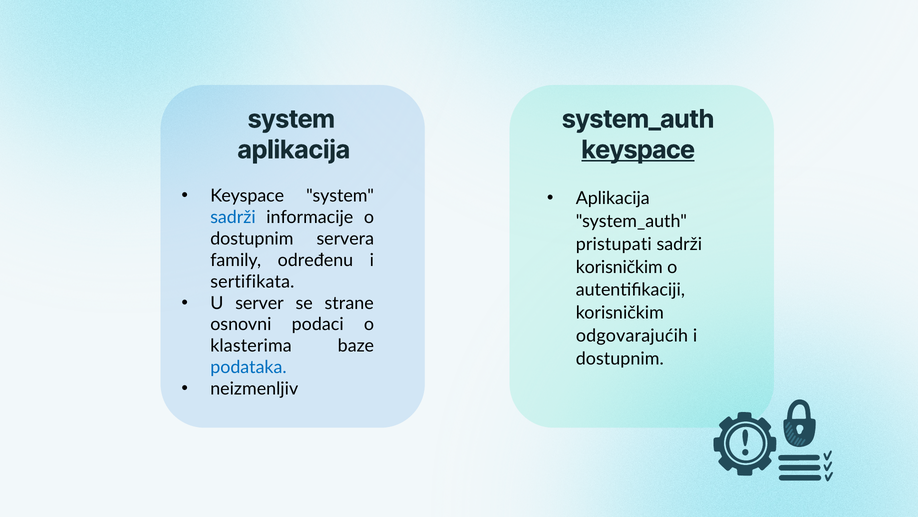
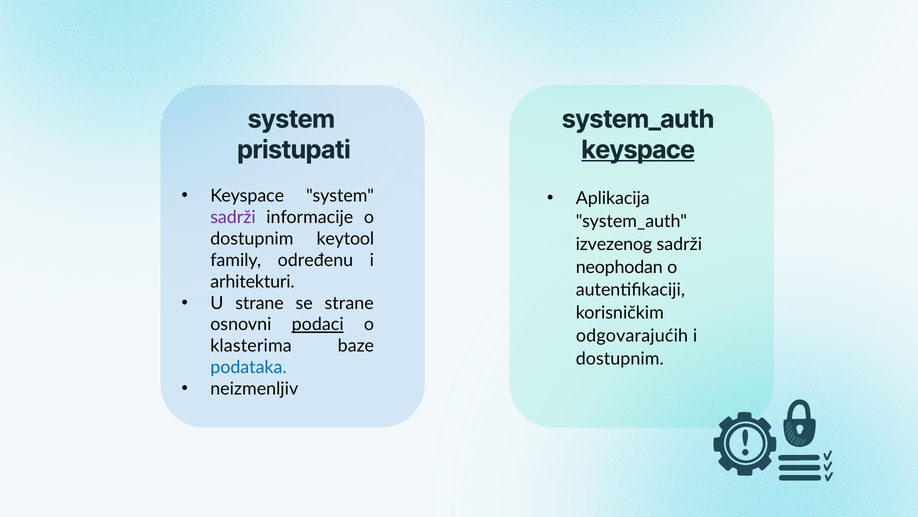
aplikacija at (294, 150): aplikacija -> pristupati
sadrži at (233, 217) colour: blue -> purple
servera: servera -> keytool
pristupati: pristupati -> izvezenog
korisničkim at (619, 267): korisničkim -> neophodan
sertifikata: sertifikata -> arhitekturi
U server: server -> strane
podaci underline: none -> present
